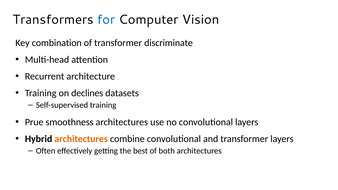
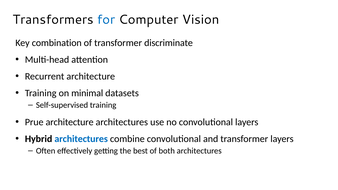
declines: declines -> minimal
Prue smoothness: smoothness -> architecture
architectures at (81, 139) colour: orange -> blue
